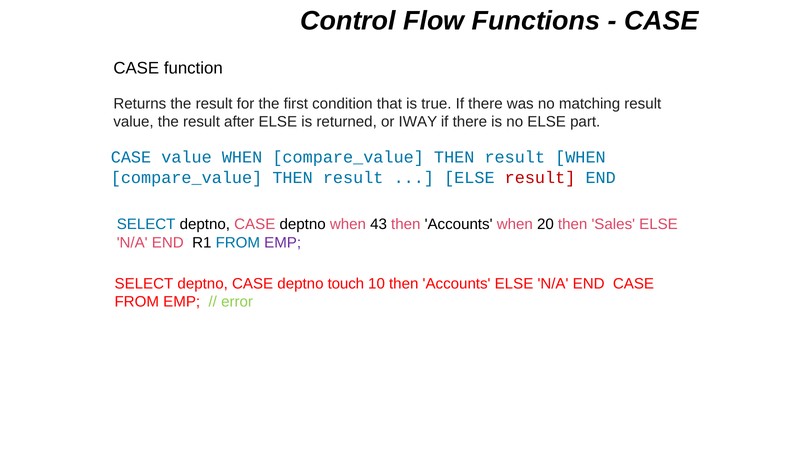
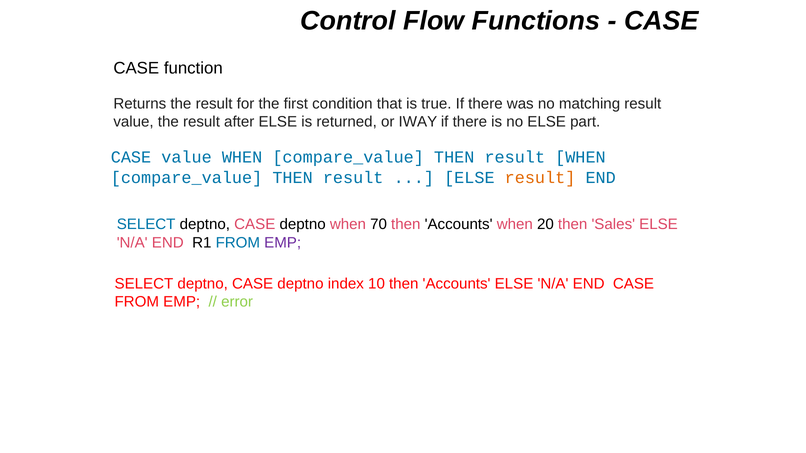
result at (540, 178) colour: red -> orange
43: 43 -> 70
touch: touch -> index
